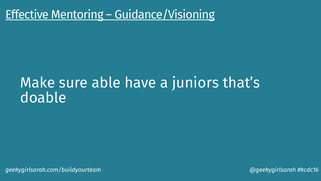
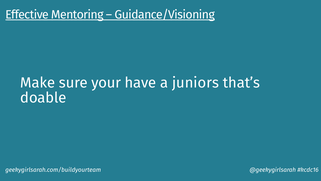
able: able -> your
